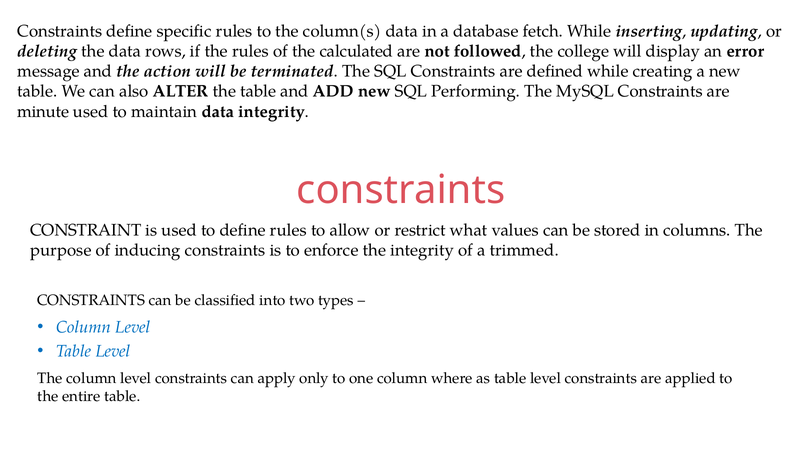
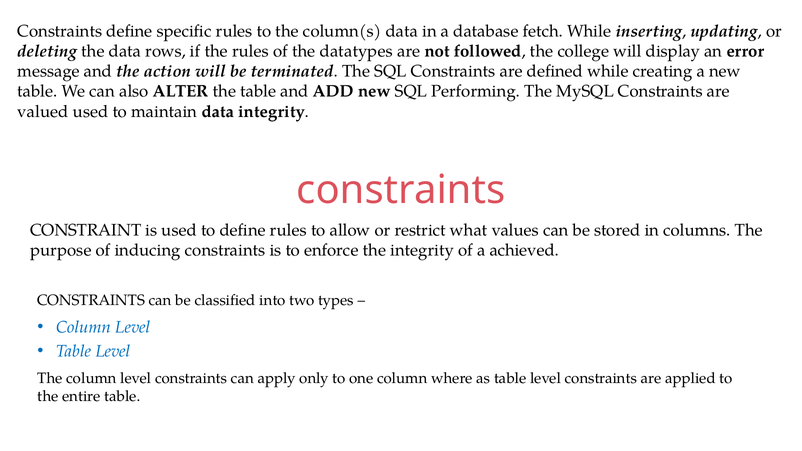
calculated: calculated -> datatypes
minute: minute -> valued
trimmed: trimmed -> achieved
